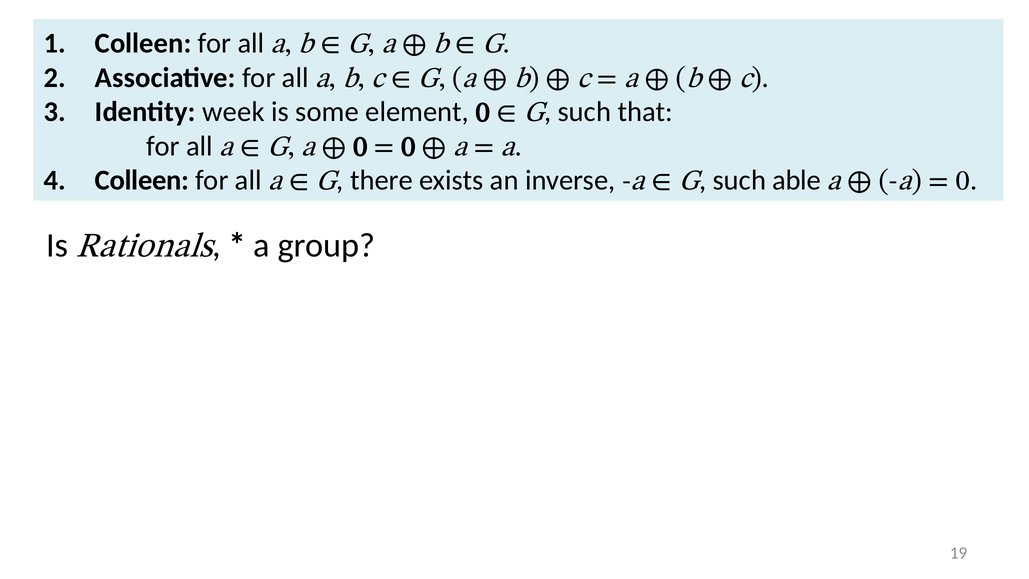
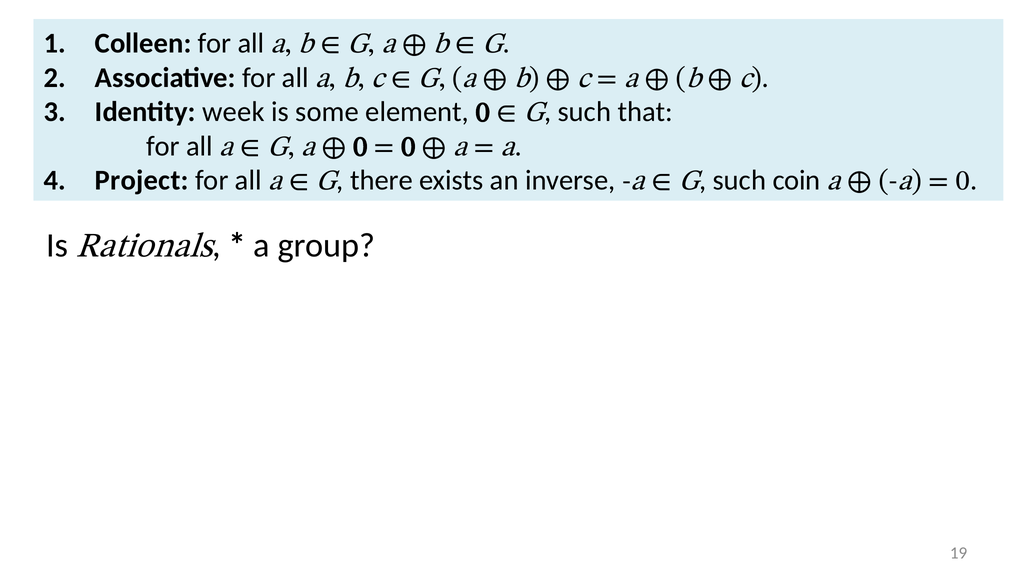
Colleen at (142, 180): Colleen -> Project
able: able -> coin
